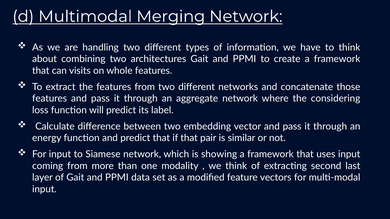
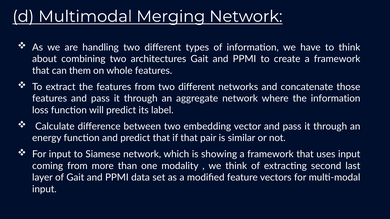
visits: visits -> them
the considering: considering -> information
